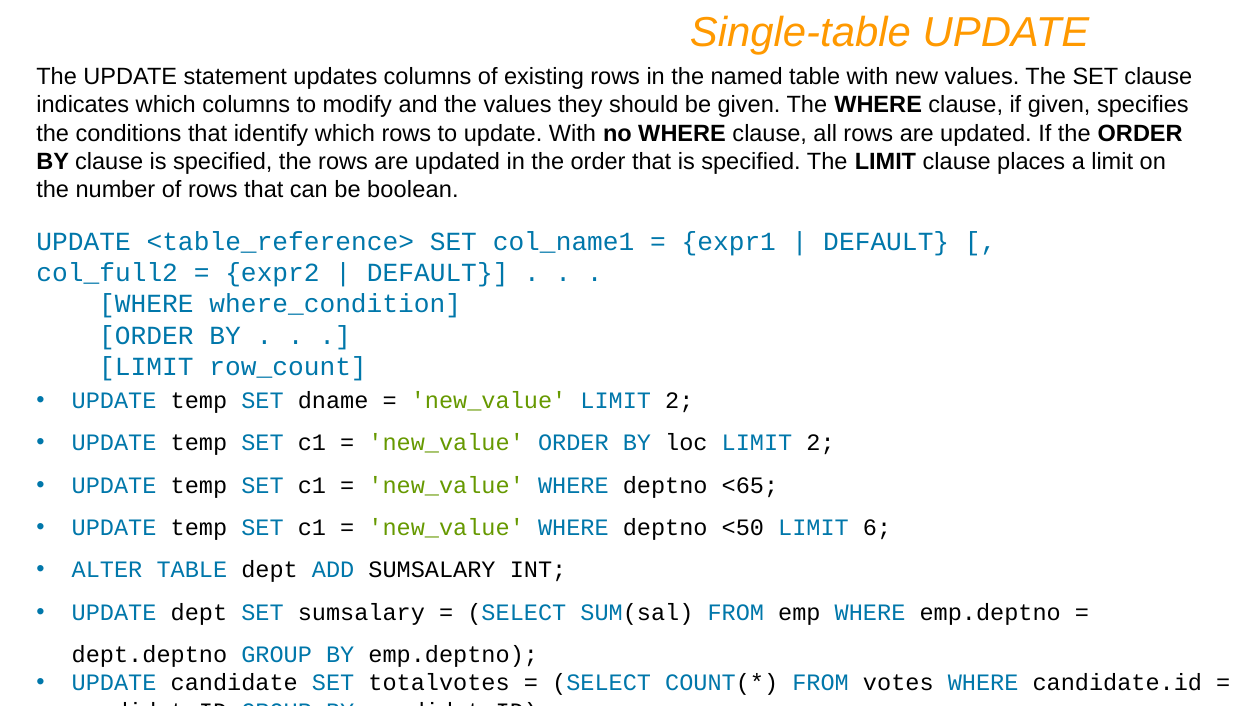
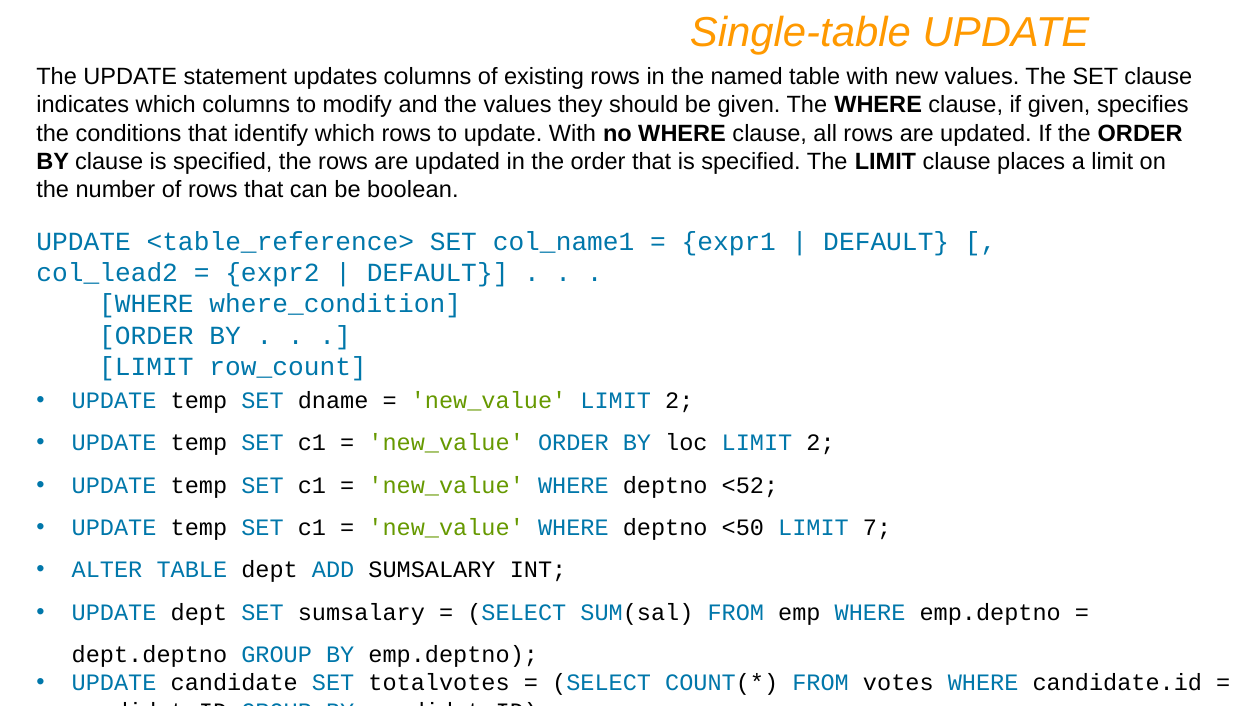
col_full2: col_full2 -> col_lead2
<65: <65 -> <52
6: 6 -> 7
